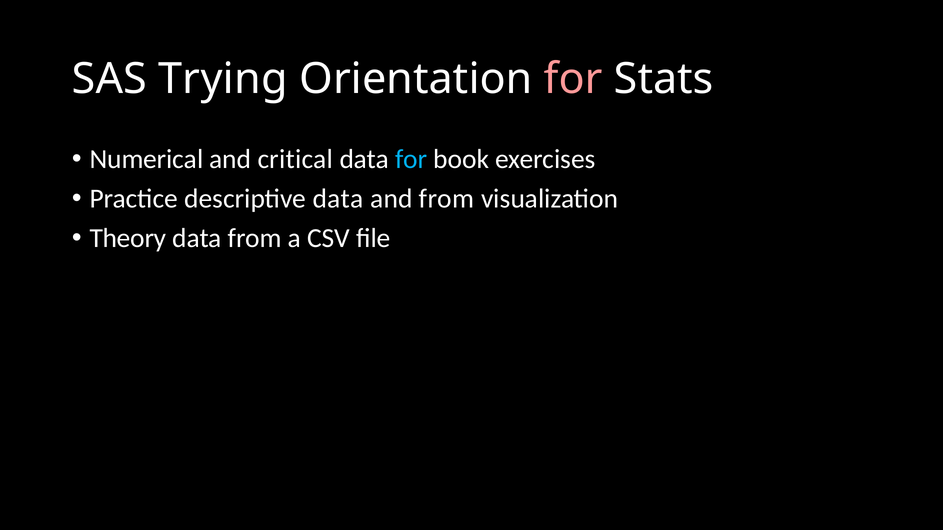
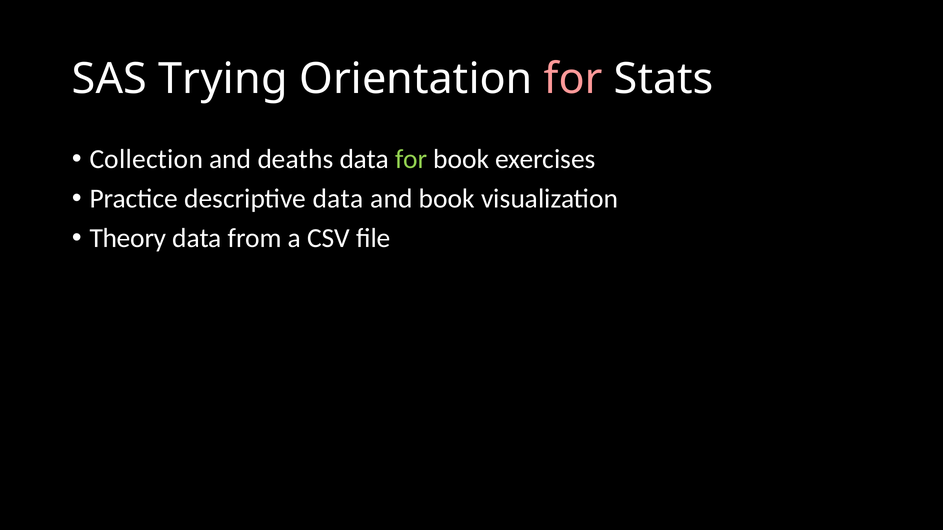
Numerical: Numerical -> Collection
critical: critical -> deaths
for at (411, 159) colour: light blue -> light green
and from: from -> book
